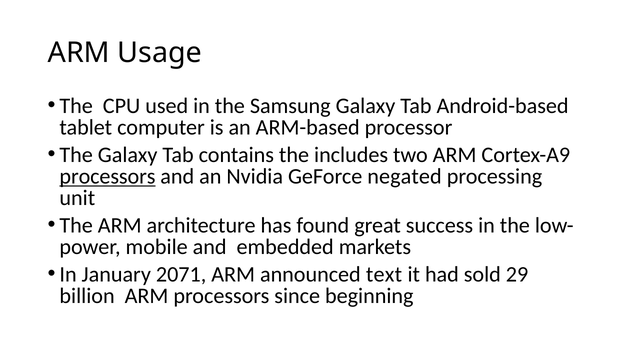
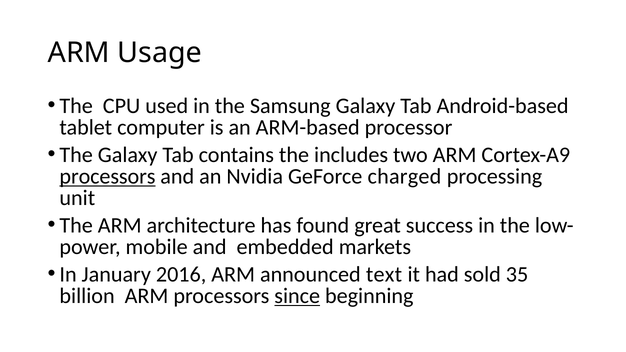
negated: negated -> charged
2071: 2071 -> 2016
29: 29 -> 35
since underline: none -> present
